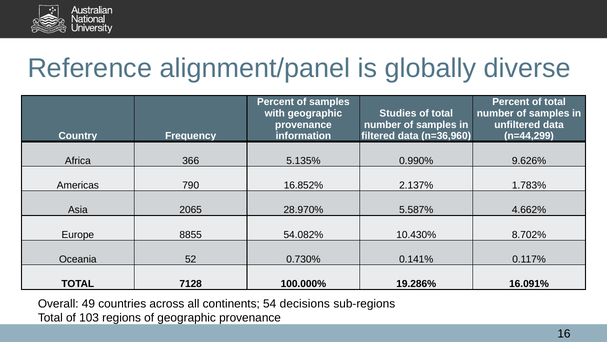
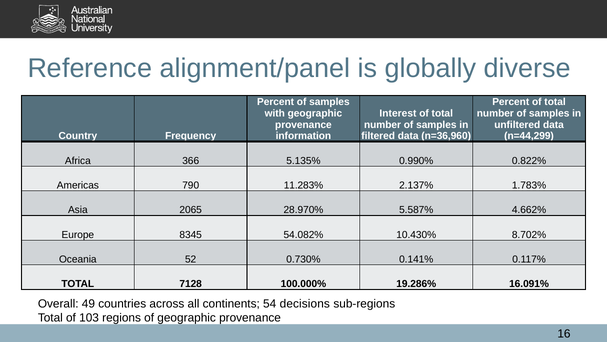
Studies: Studies -> Interest
9.626%: 9.626% -> 0.822%
16.852%: 16.852% -> 11.283%
8855: 8855 -> 8345
